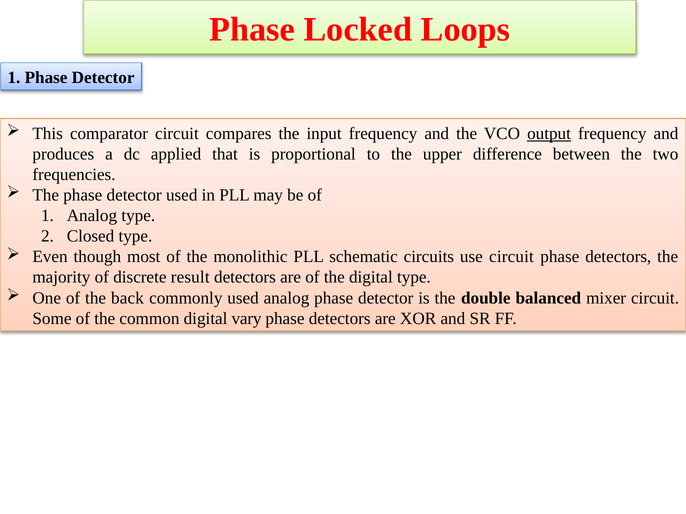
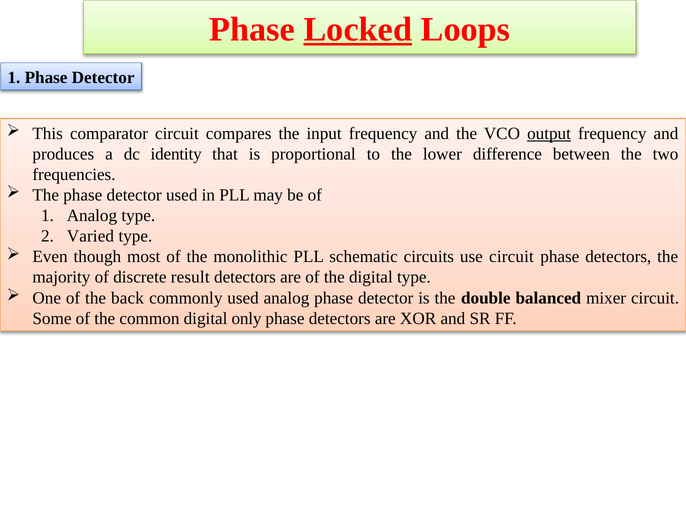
Locked underline: none -> present
applied: applied -> identity
upper: upper -> lower
Closed: Closed -> Varied
vary: vary -> only
